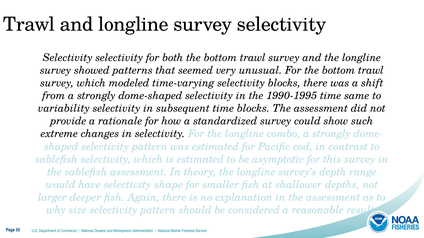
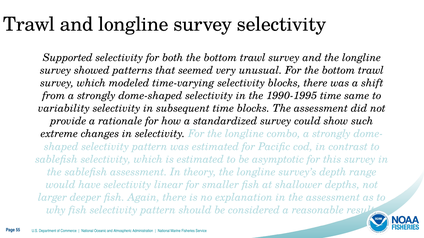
Selectivity at (68, 58): Selectivity -> Supported
shape: shape -> linear
why size: size -> fish
